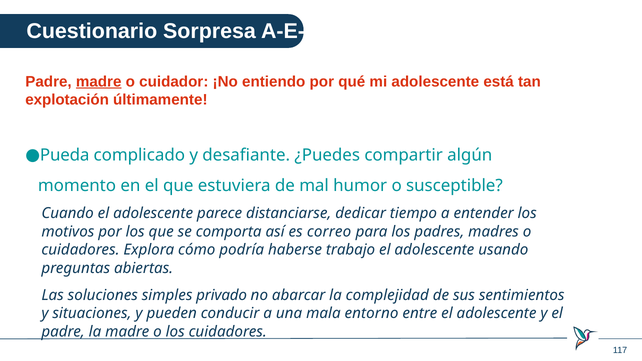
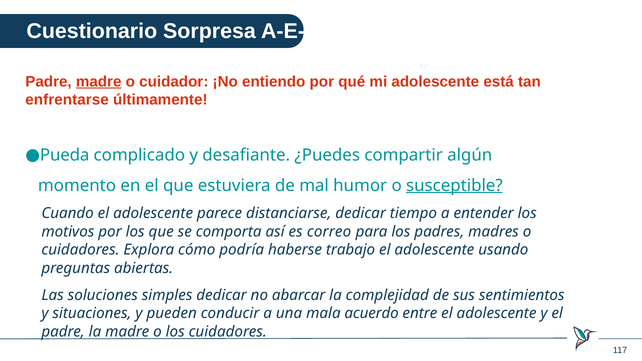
explotación: explotación -> enfrentarse
susceptible underline: none -> present
simples privado: privado -> dedicar
entorno: entorno -> acuerdo
